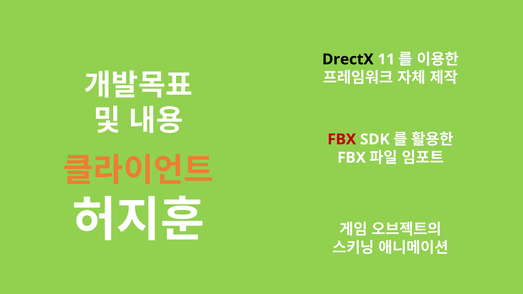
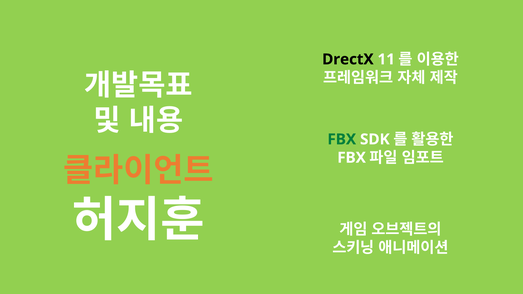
FBX at (342, 139) colour: red -> green
